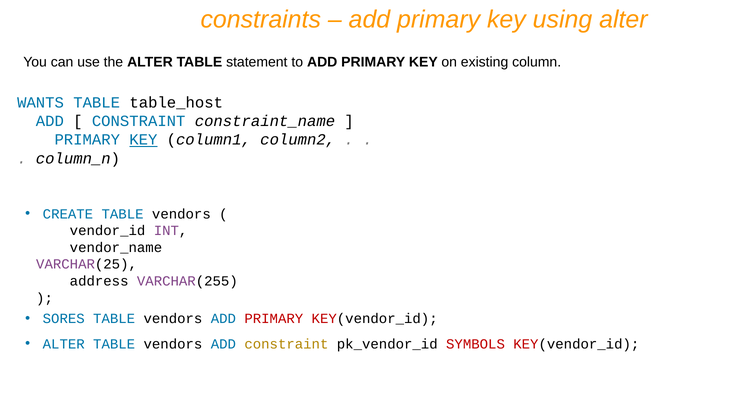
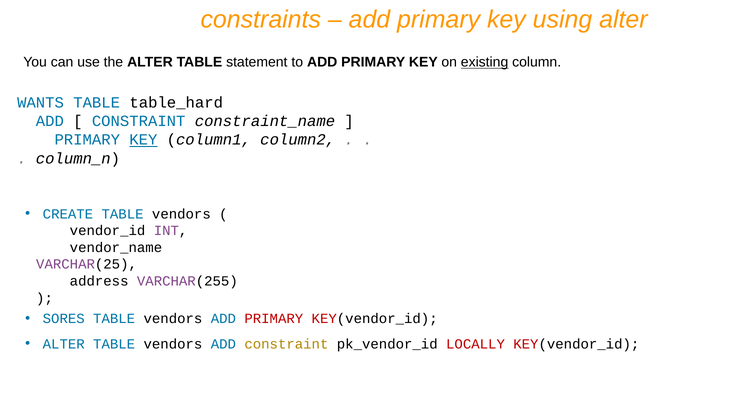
existing underline: none -> present
table_host: table_host -> table_hard
SYMBOLS: SYMBOLS -> LOCALLY
